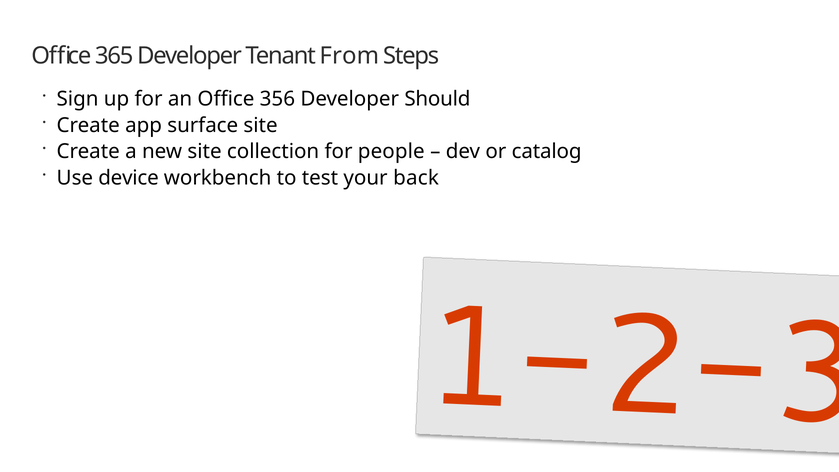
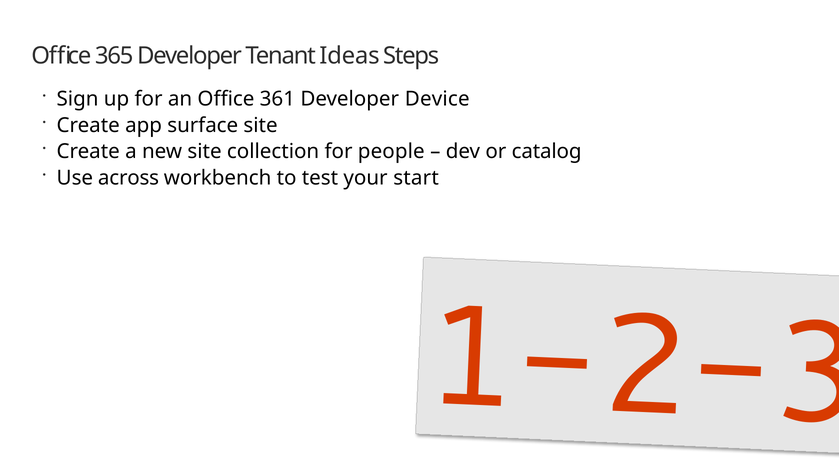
From: From -> Ideas
356: 356 -> 361
Should: Should -> Device
device: device -> across
back: back -> start
